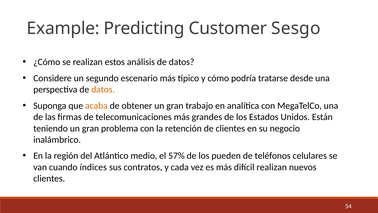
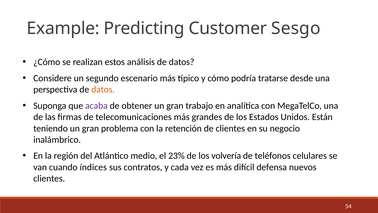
acaba colour: orange -> purple
57%: 57% -> 23%
pueden: pueden -> volvería
difícil realizan: realizan -> defensa
